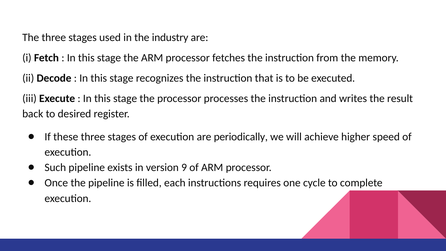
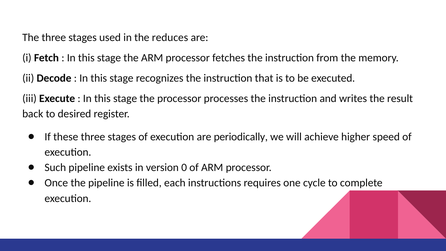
industry: industry -> reduces
9: 9 -> 0
